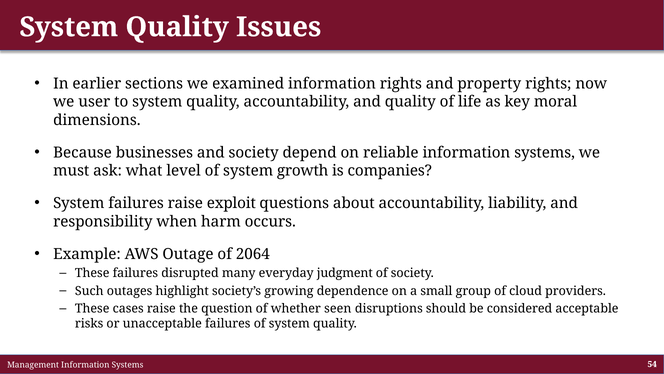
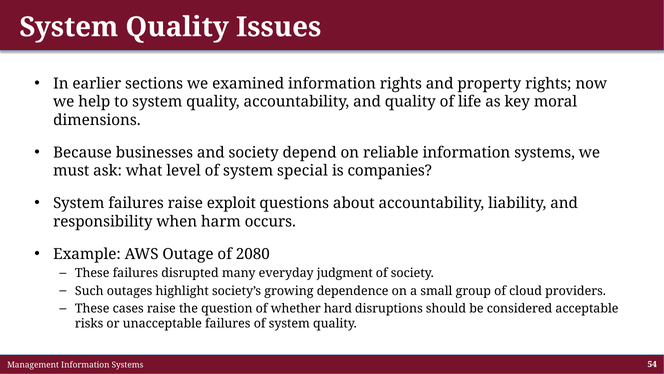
user: user -> help
growth: growth -> special
2064: 2064 -> 2080
seen: seen -> hard
